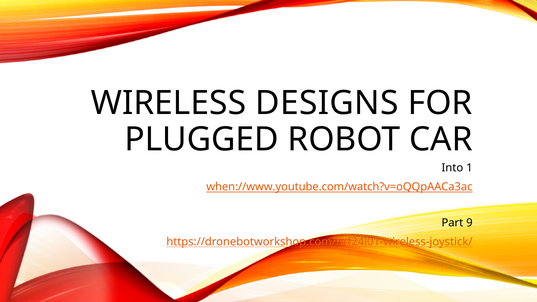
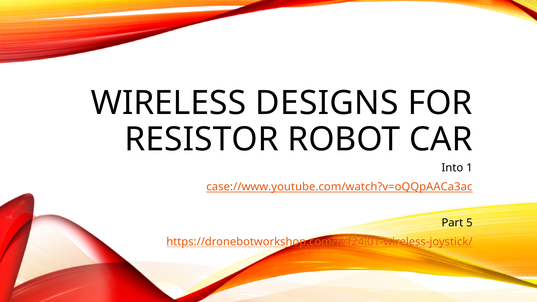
PLUGGED: PLUGGED -> RESISTOR
when://www.youtube.com/watch?v=oQQpAACa3ac: when://www.youtube.com/watch?v=oQQpAACa3ac -> case://www.youtube.com/watch?v=oQQpAACa3ac
9: 9 -> 5
